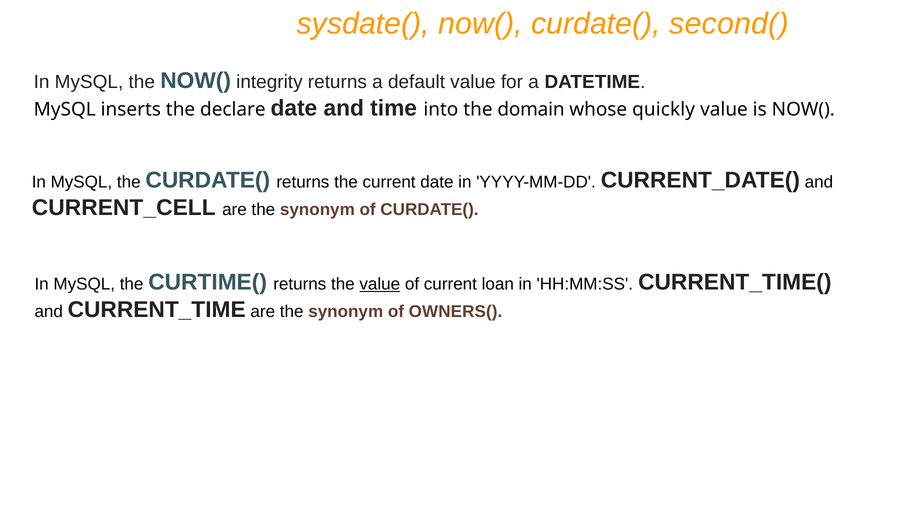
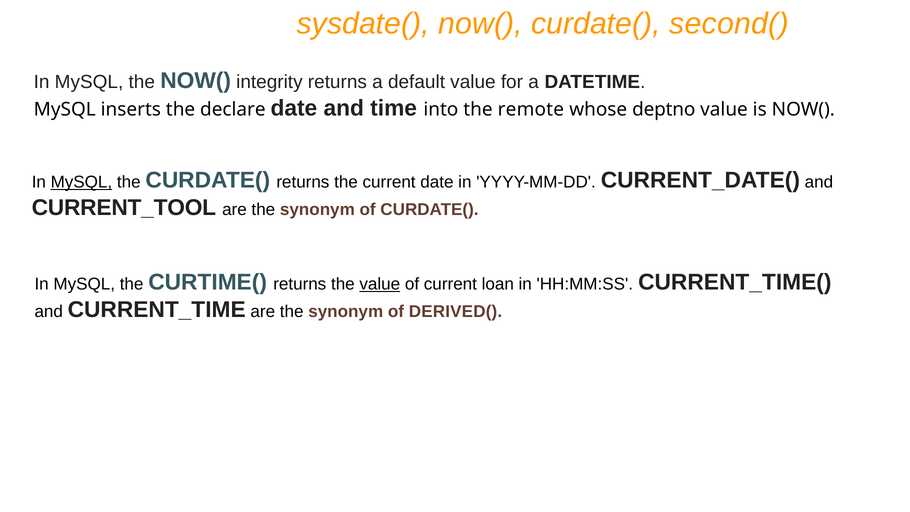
domain: domain -> remote
quickly: quickly -> deptno
MySQL at (81, 182) underline: none -> present
CURRENT_CELL: CURRENT_CELL -> CURRENT_TOOL
OWNERS(: OWNERS( -> DERIVED(
